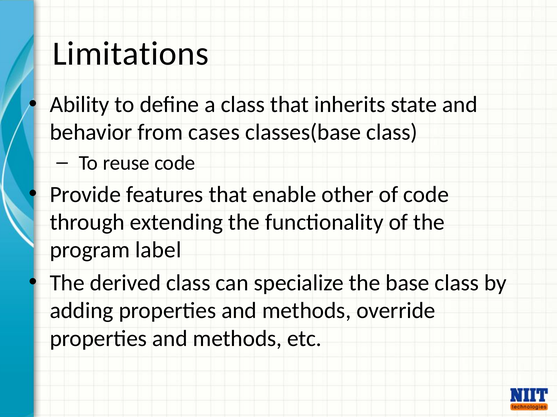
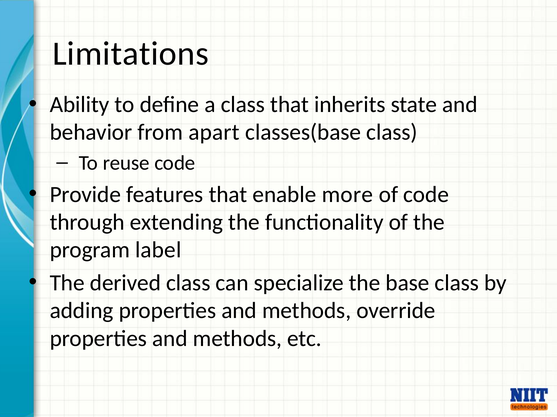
cases: cases -> apart
other: other -> more
